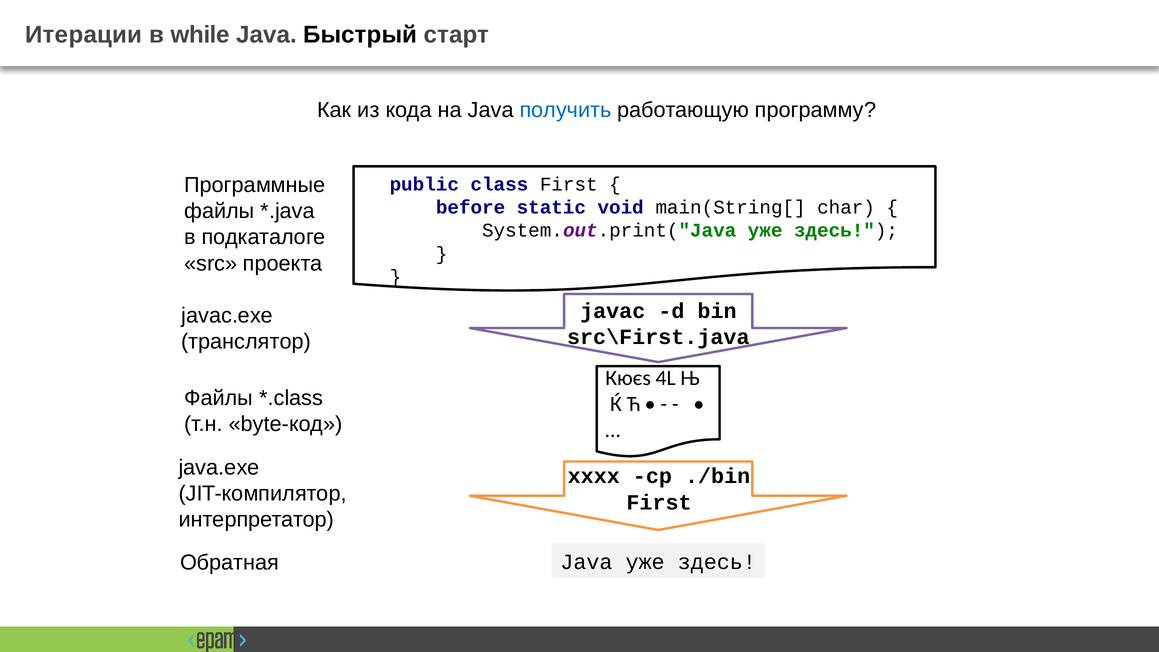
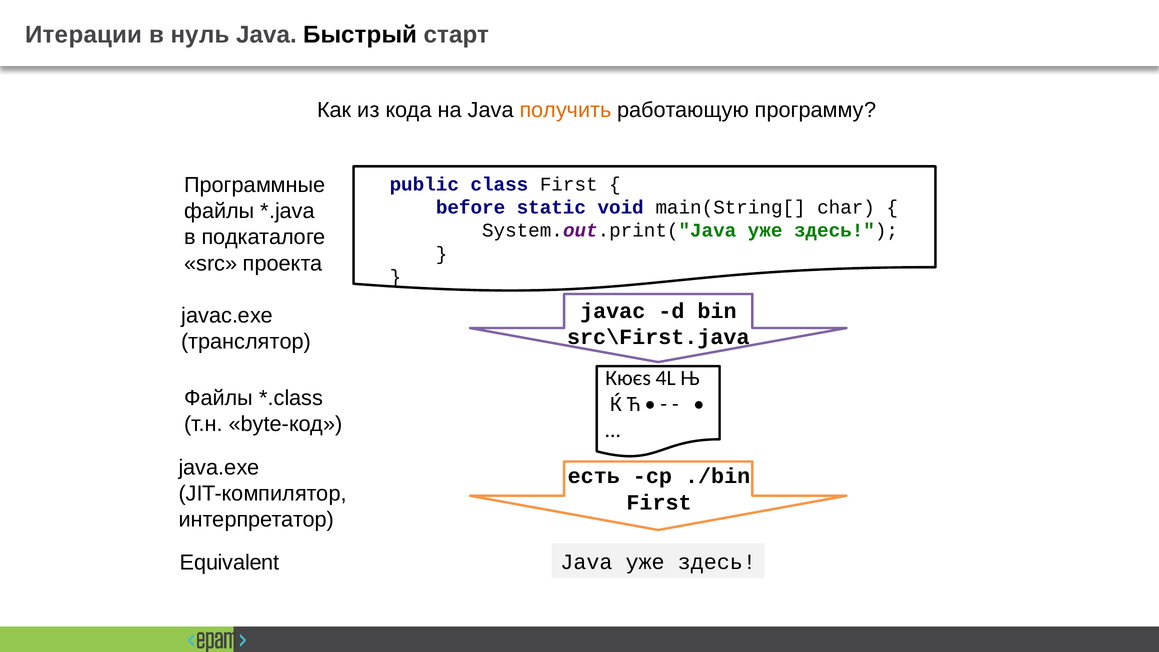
while: while -> нуль
получить colour: blue -> orange
xxxx: xxxx -> есть
Обратная: Обратная -> Equivalent
